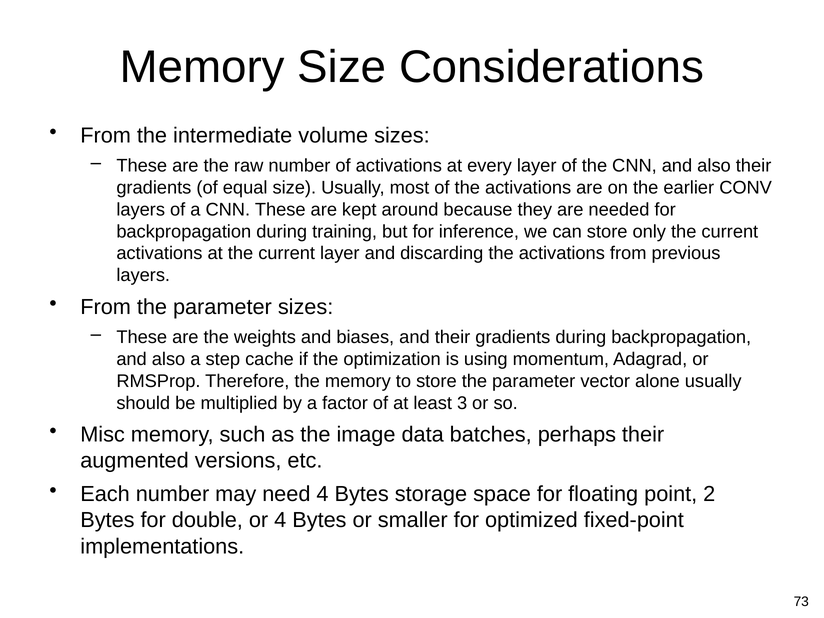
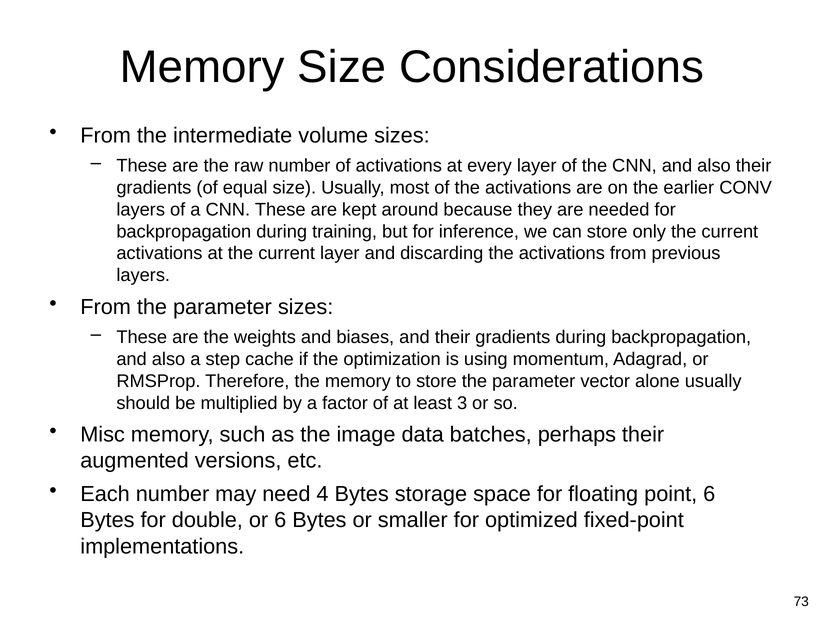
point 2: 2 -> 6
or 4: 4 -> 6
